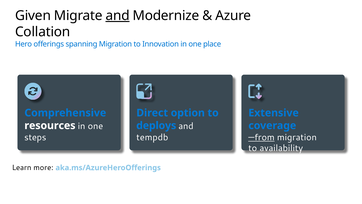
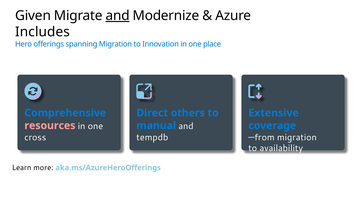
Collation: Collation -> Includes
option: option -> others
resources colour: white -> pink
deploys: deploys -> manual
steps: steps -> cross
—from underline: present -> none
